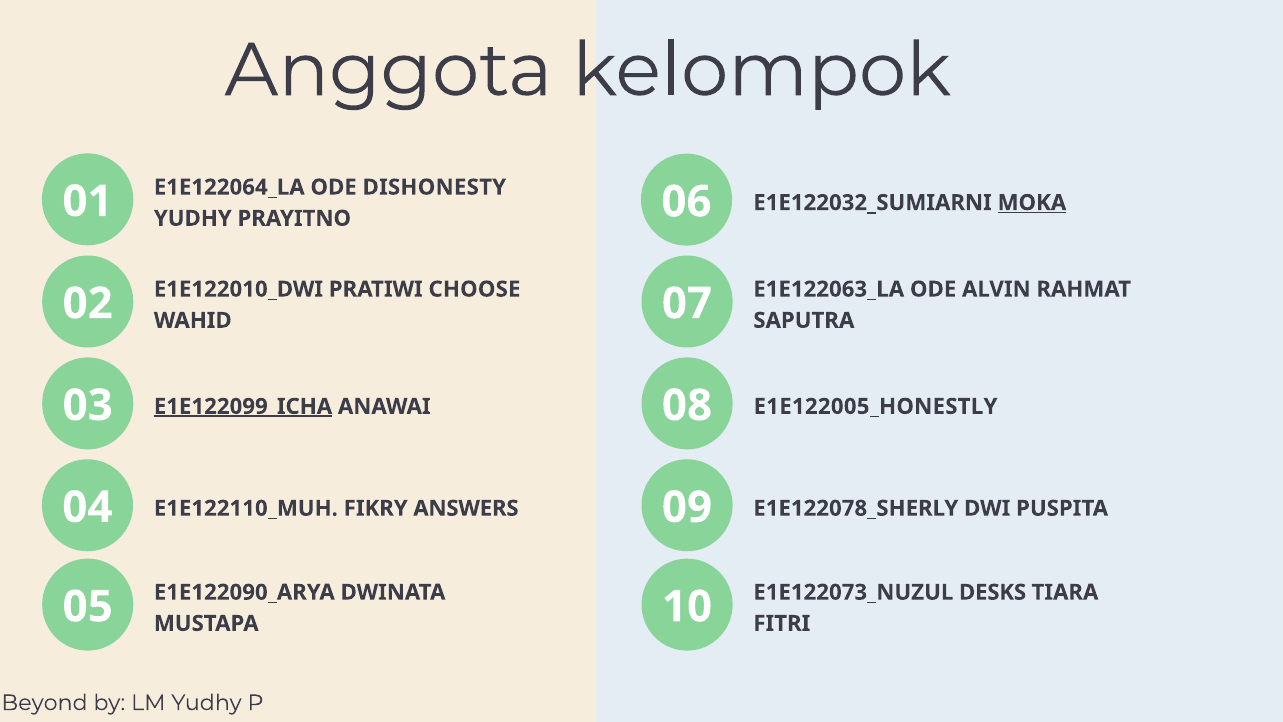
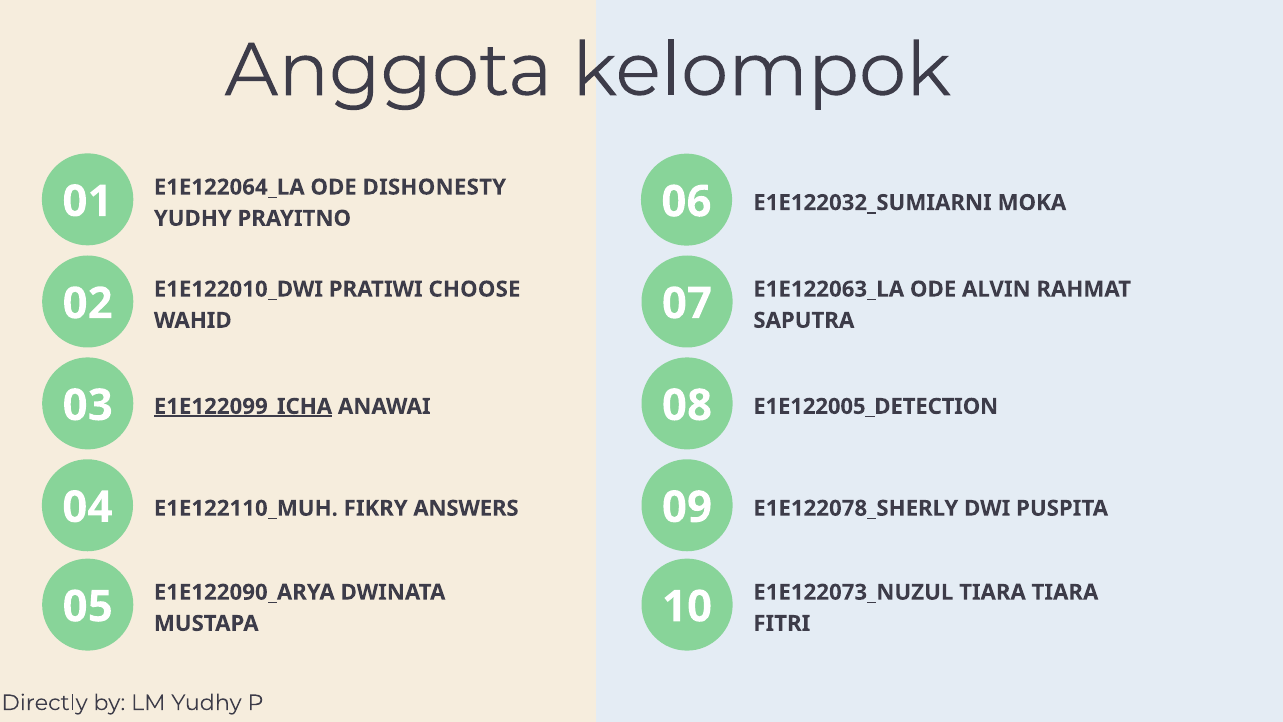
MOKA underline: present -> none
E1E122005_HONESTLY: E1E122005_HONESTLY -> E1E122005_DETECTION
E1E122073_NUZUL DESKS: DESKS -> TIARA
Beyond: Beyond -> Directly
